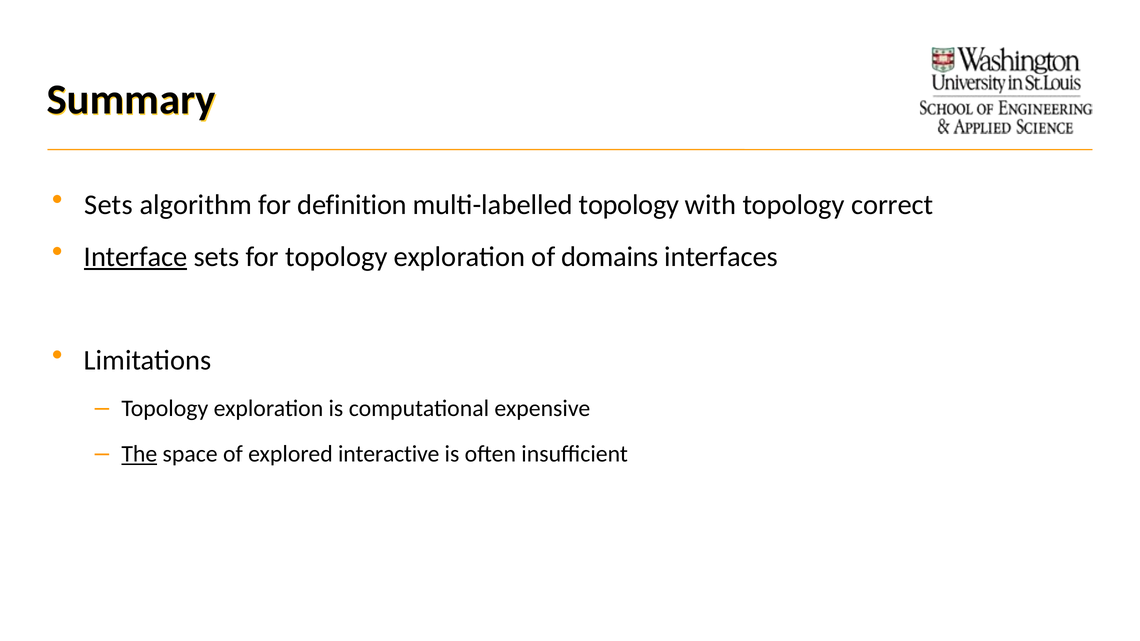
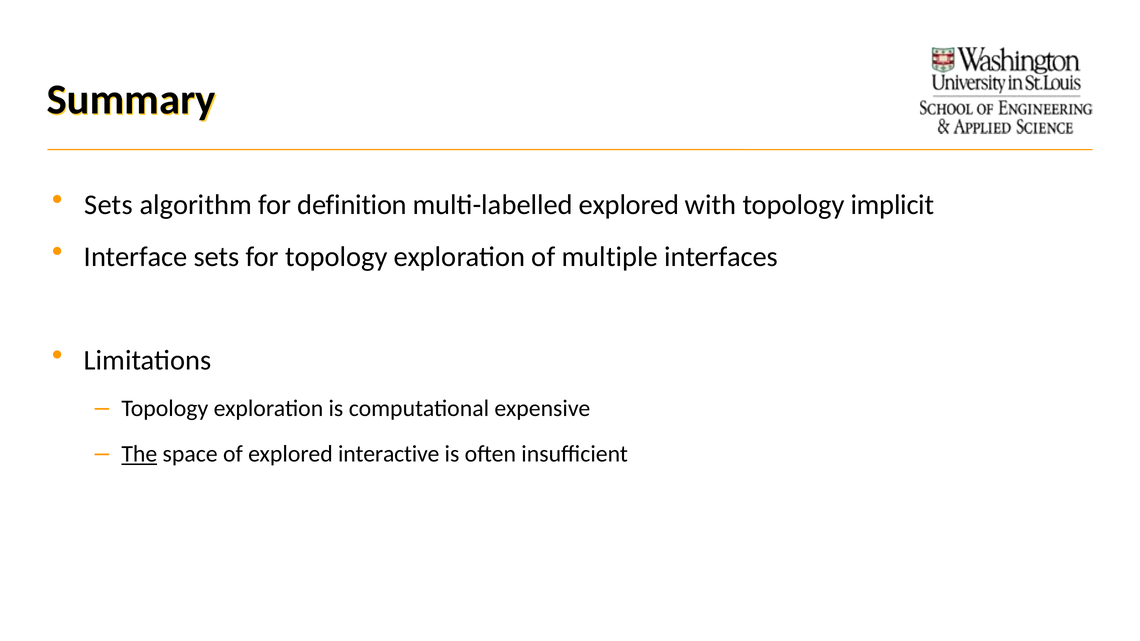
multi-labelled topology: topology -> explored
correct: correct -> implicit
Interface underline: present -> none
domains: domains -> multiple
